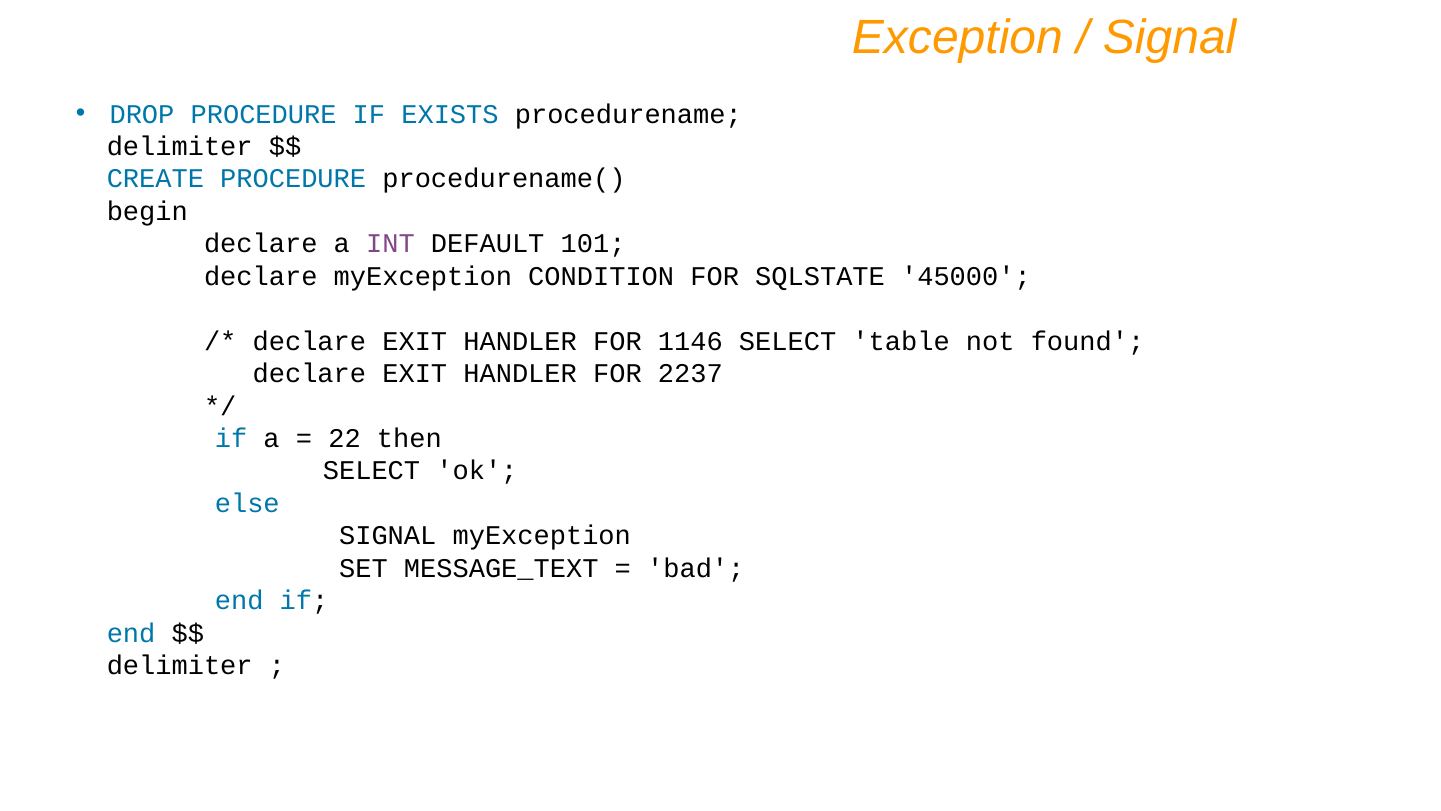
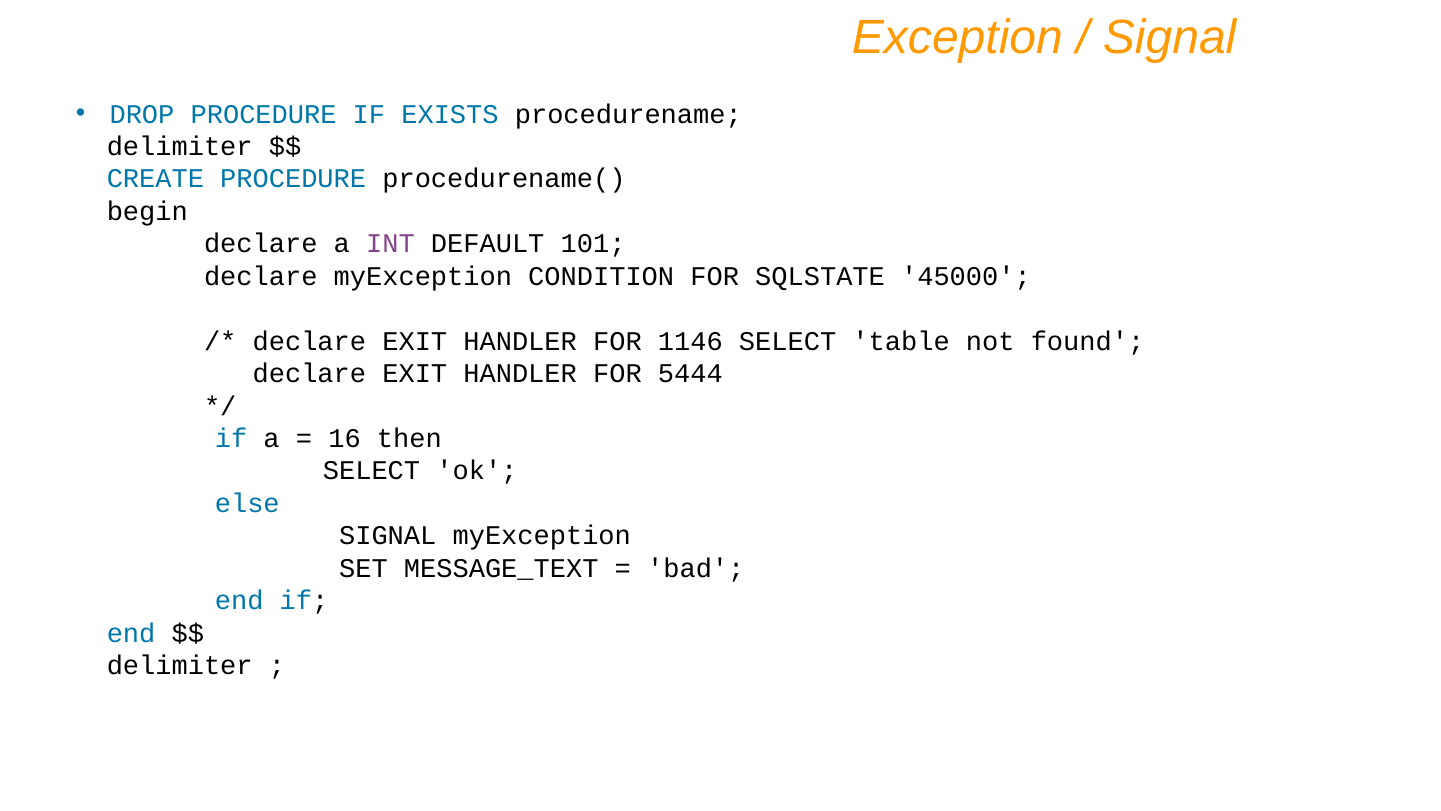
2237: 2237 -> 5444
22: 22 -> 16
